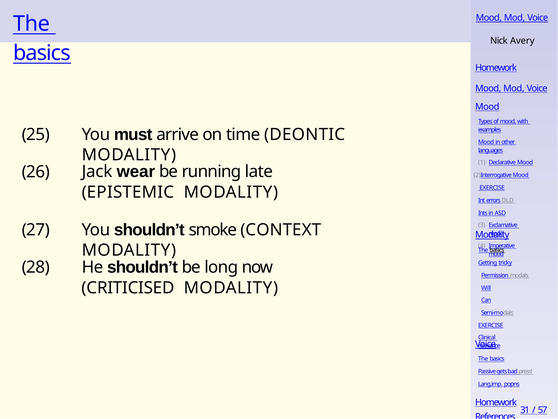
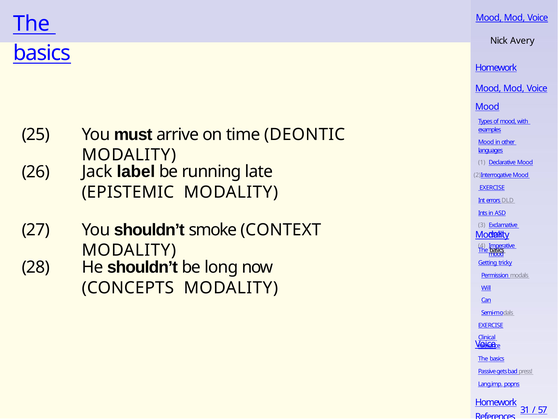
wear: wear -> label
CRITICISED: CRITICISED -> CONCEPTS
